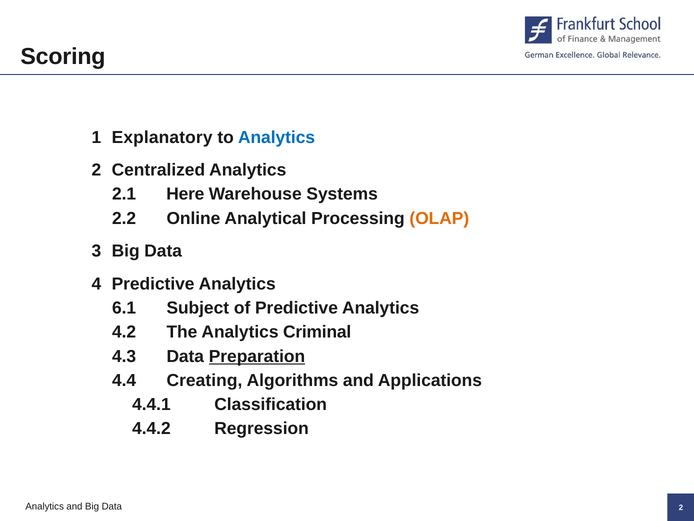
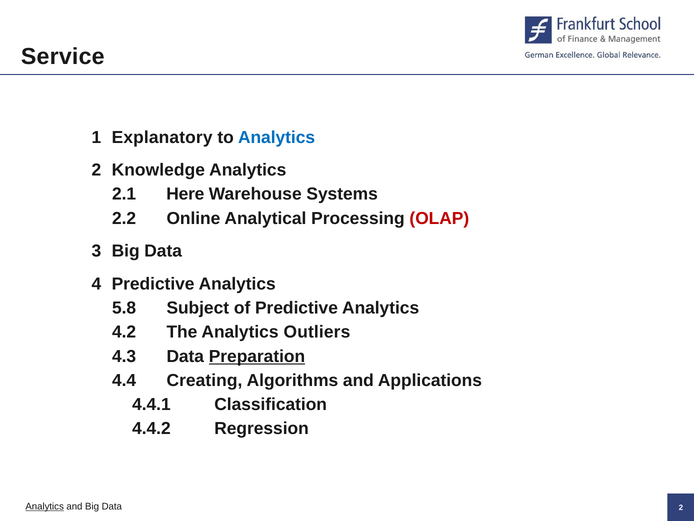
Scoring: Scoring -> Service
Centralized: Centralized -> Knowledge
OLAP colour: orange -> red
6.1: 6.1 -> 5.8
Criminal: Criminal -> Outliers
Analytics at (45, 506) underline: none -> present
